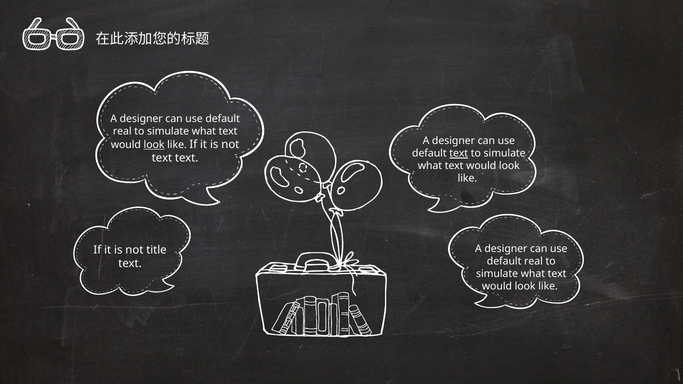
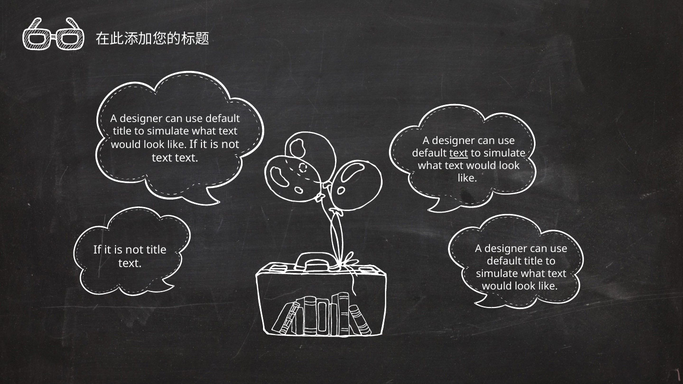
real at (122, 131): real -> title
look at (154, 145) underline: present -> none
real at (533, 261): real -> title
